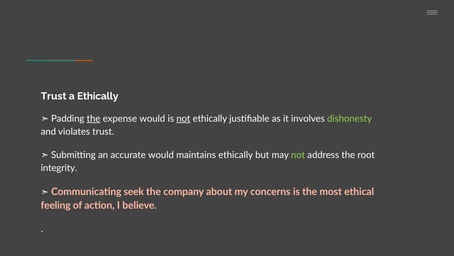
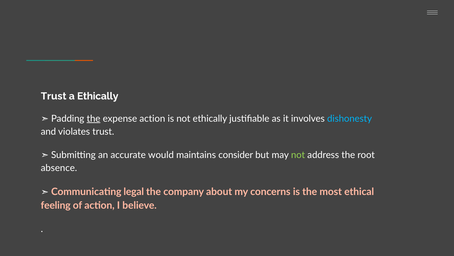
expense would: would -> action
not at (183, 118) underline: present -> none
dishonesty colour: light green -> light blue
maintains ethically: ethically -> consider
integrity: integrity -> absence
seek: seek -> legal
